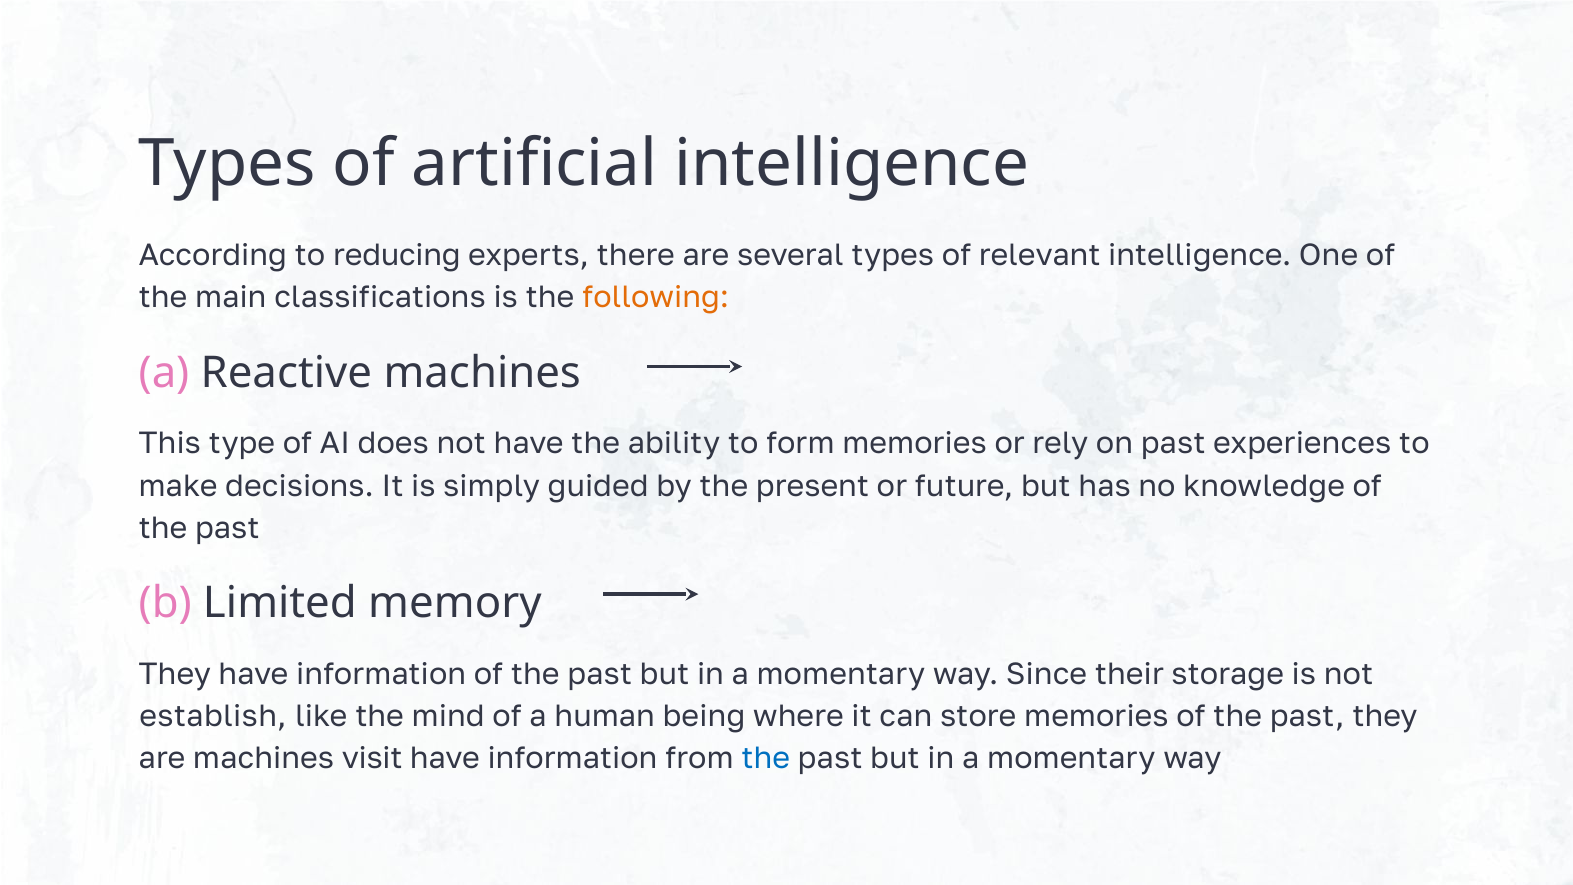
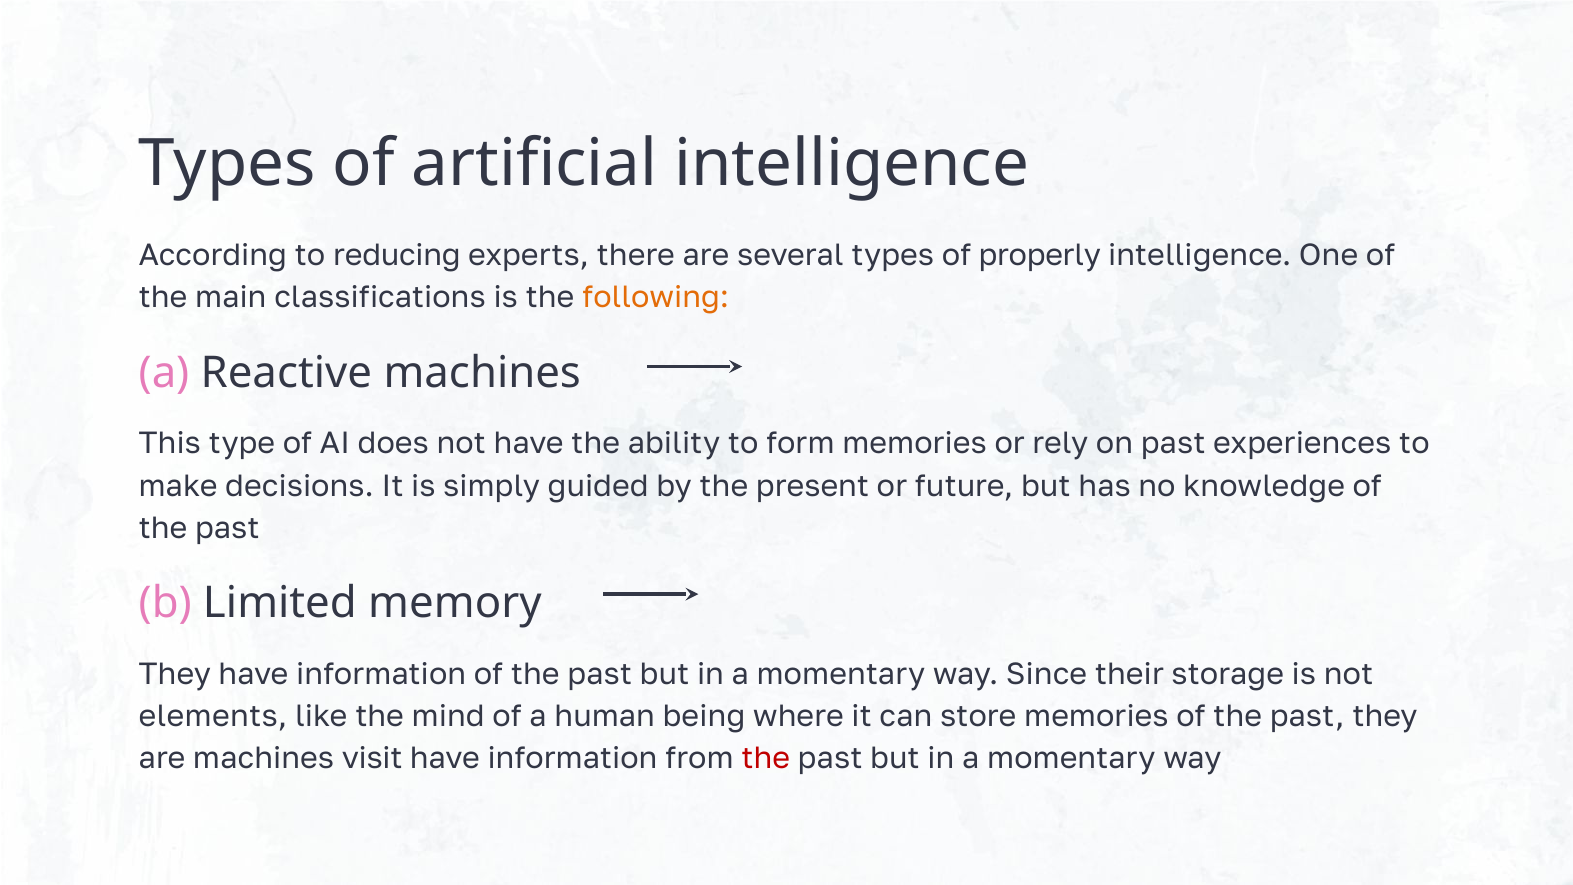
relevant: relevant -> properly
establish: establish -> elements
the at (766, 759) colour: blue -> red
